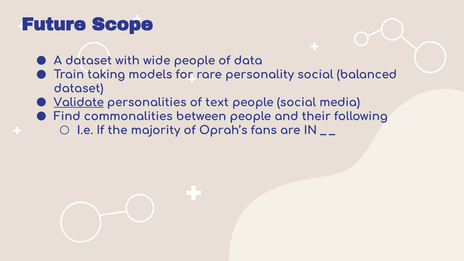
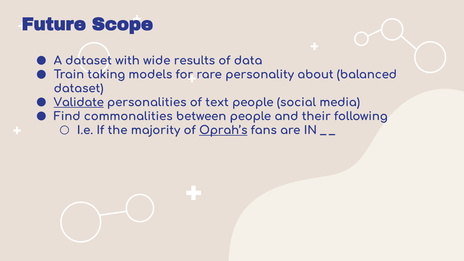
wide people: people -> results
personality social: social -> about
Oprah’s underline: none -> present
